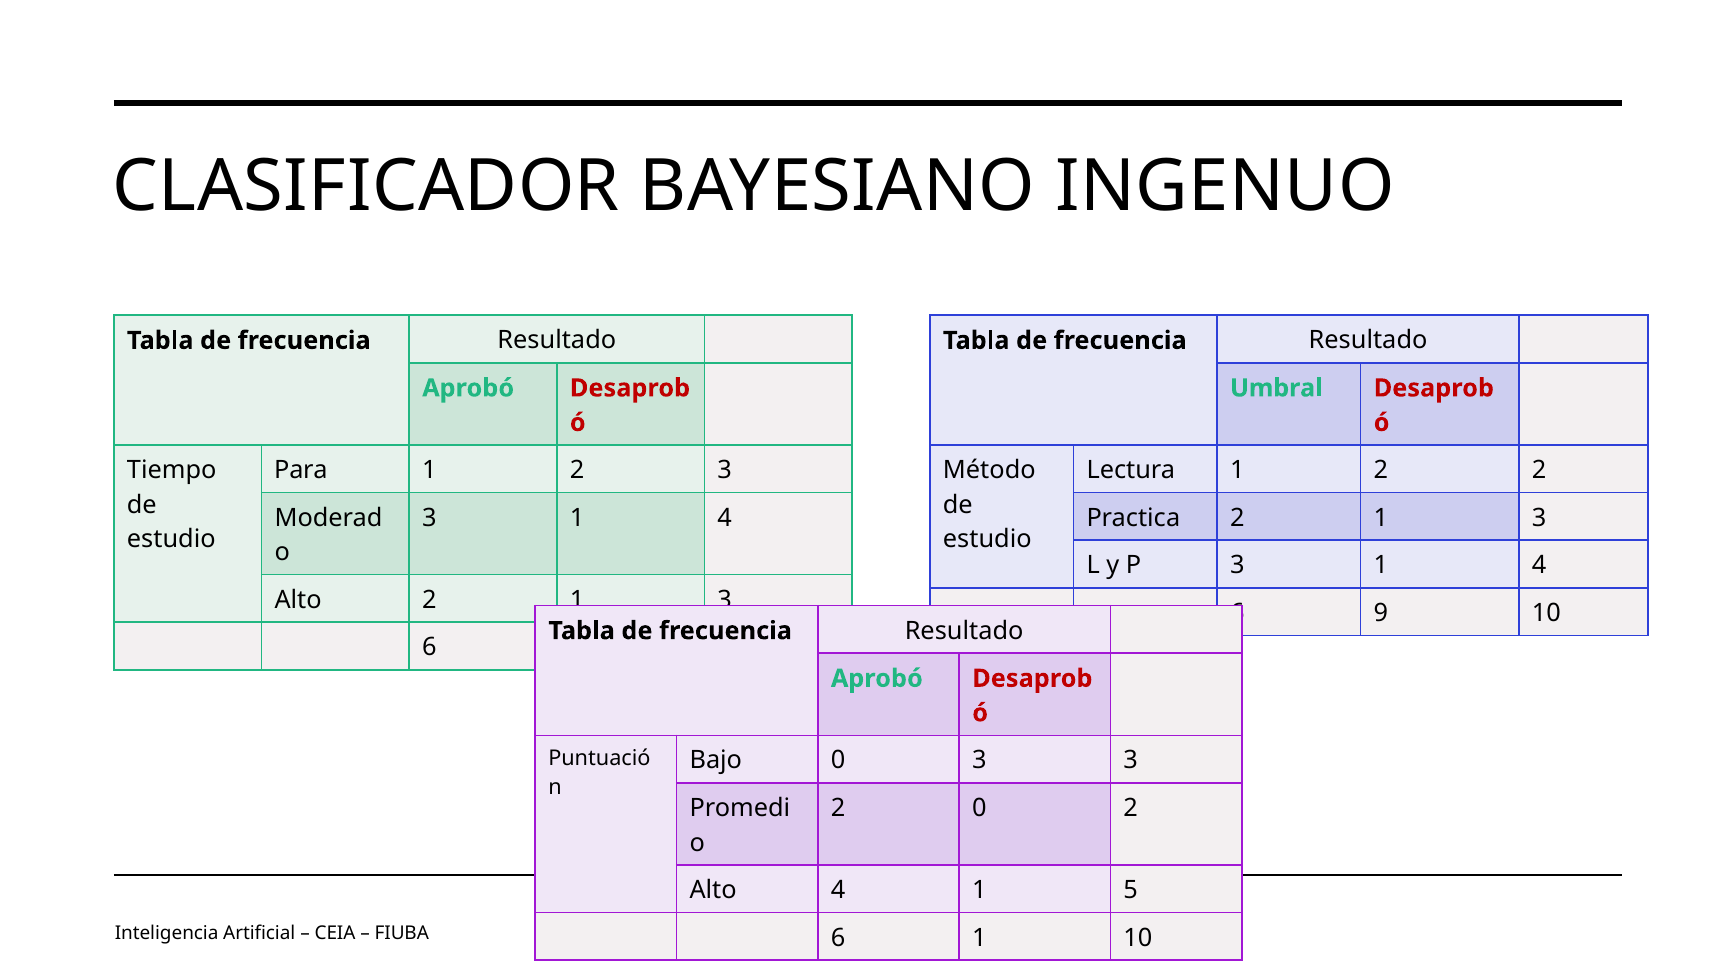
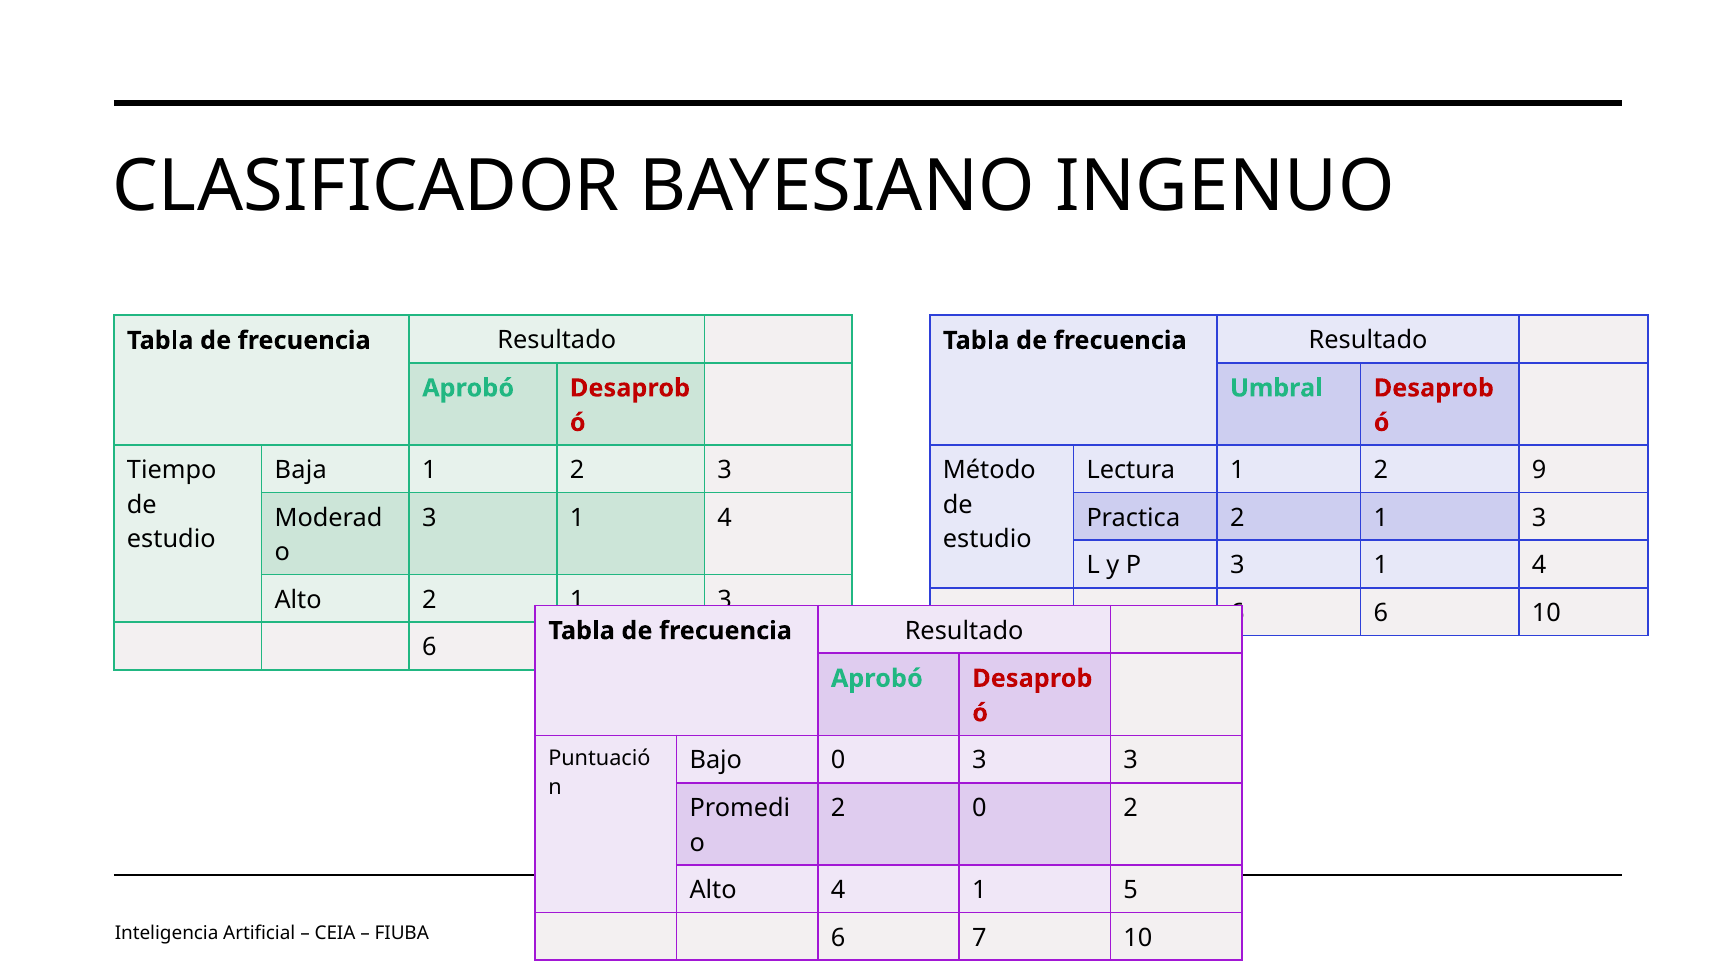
Para: Para -> Baja
2 2: 2 -> 9
9 at (1381, 613): 9 -> 6
6 1: 1 -> 7
